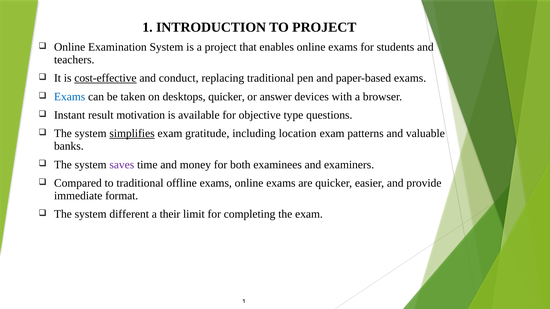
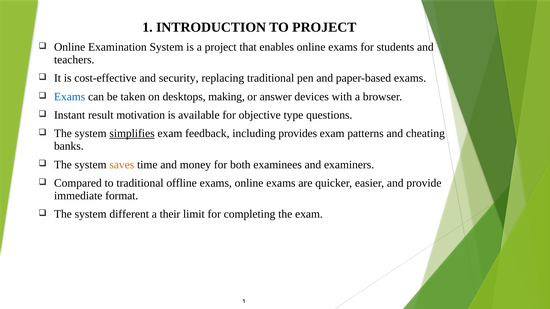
cost-effective underline: present -> none
conduct: conduct -> security
desktops quicker: quicker -> making
gratitude: gratitude -> feedback
location: location -> provides
valuable: valuable -> cheating
saves colour: purple -> orange
